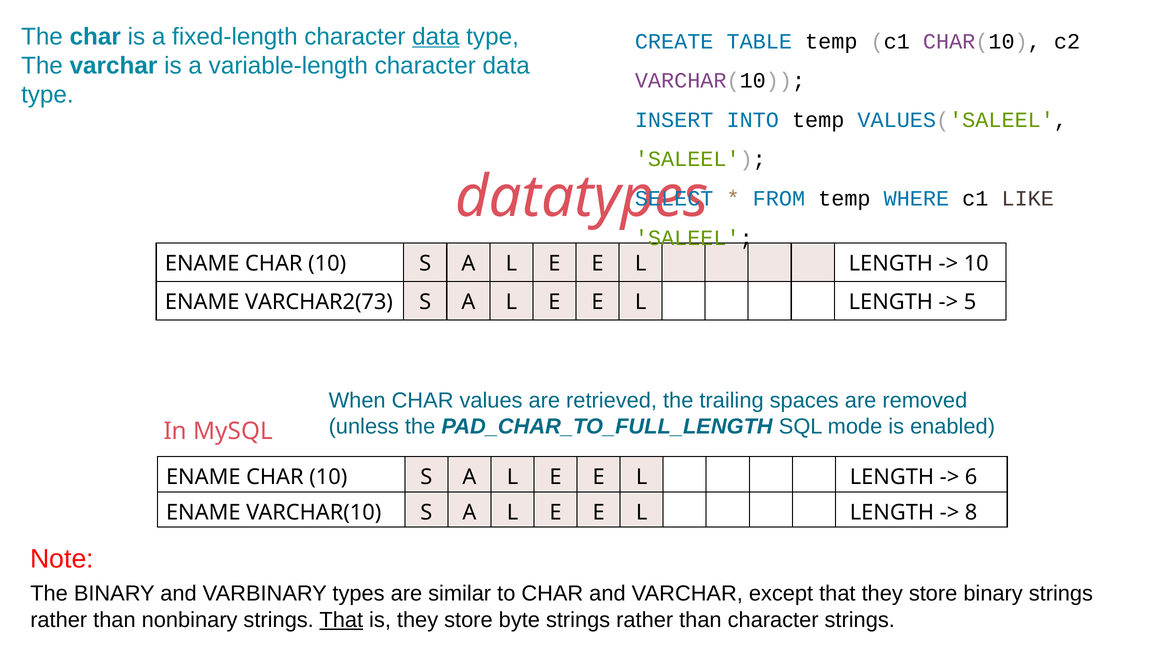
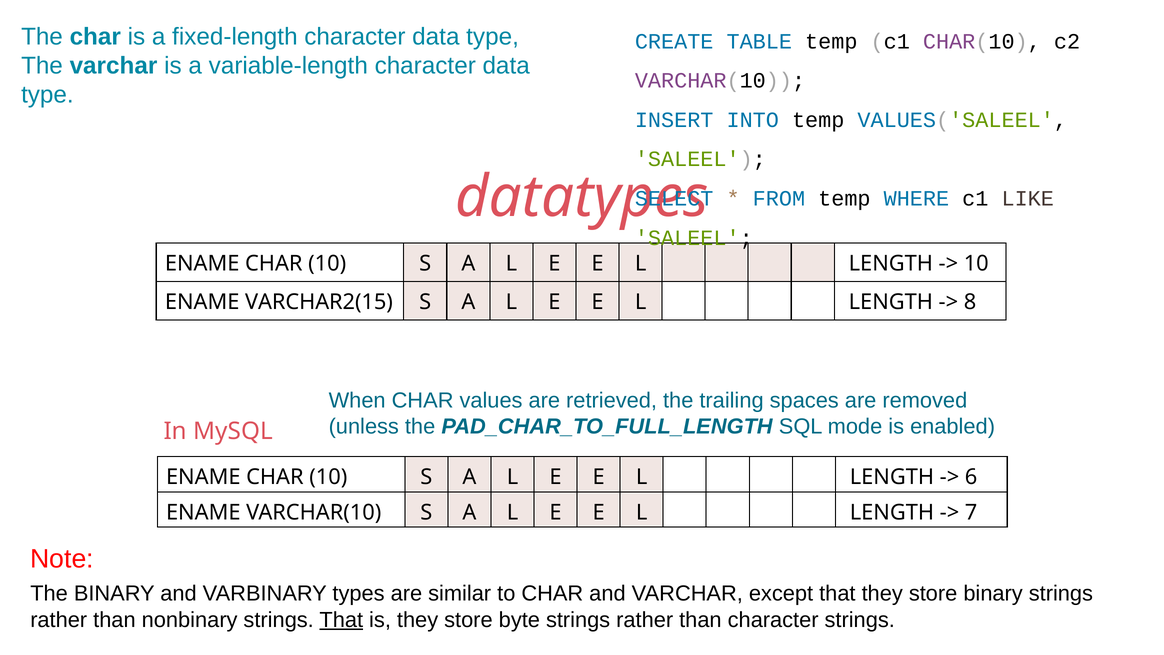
data at (436, 37) underline: present -> none
VARCHAR2(73: VARCHAR2(73 -> VARCHAR2(15
5: 5 -> 8
8: 8 -> 7
